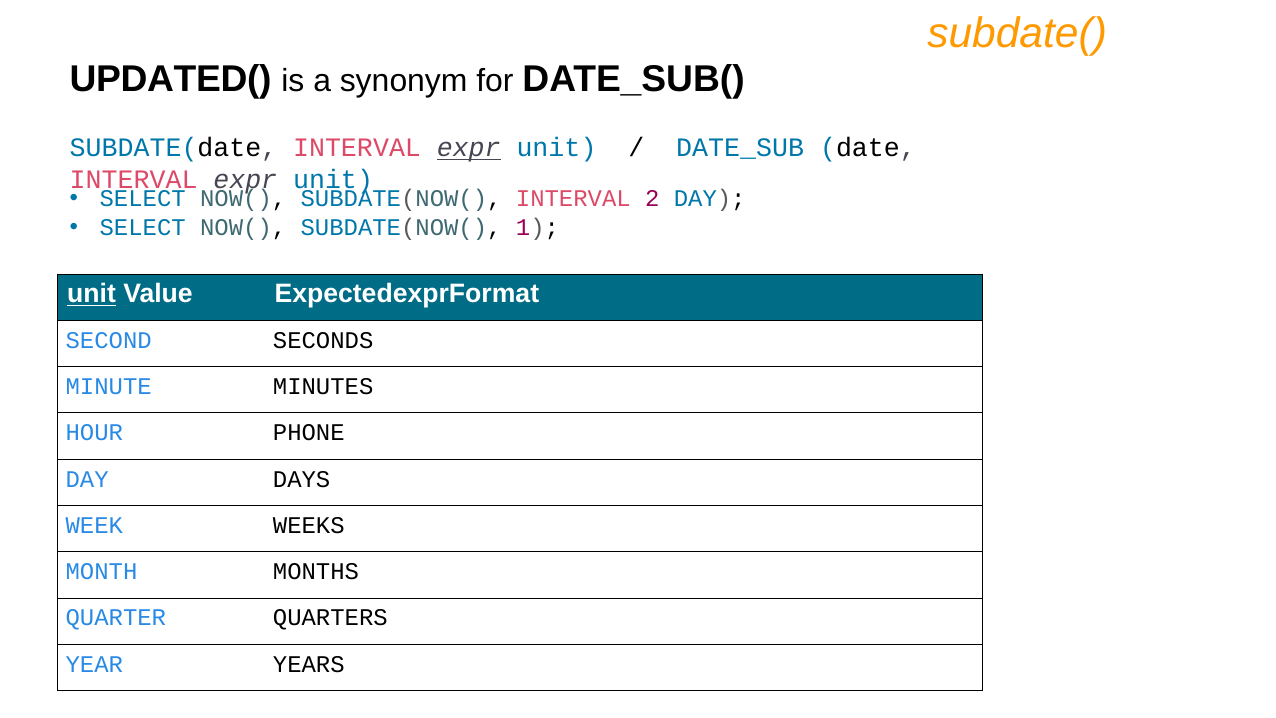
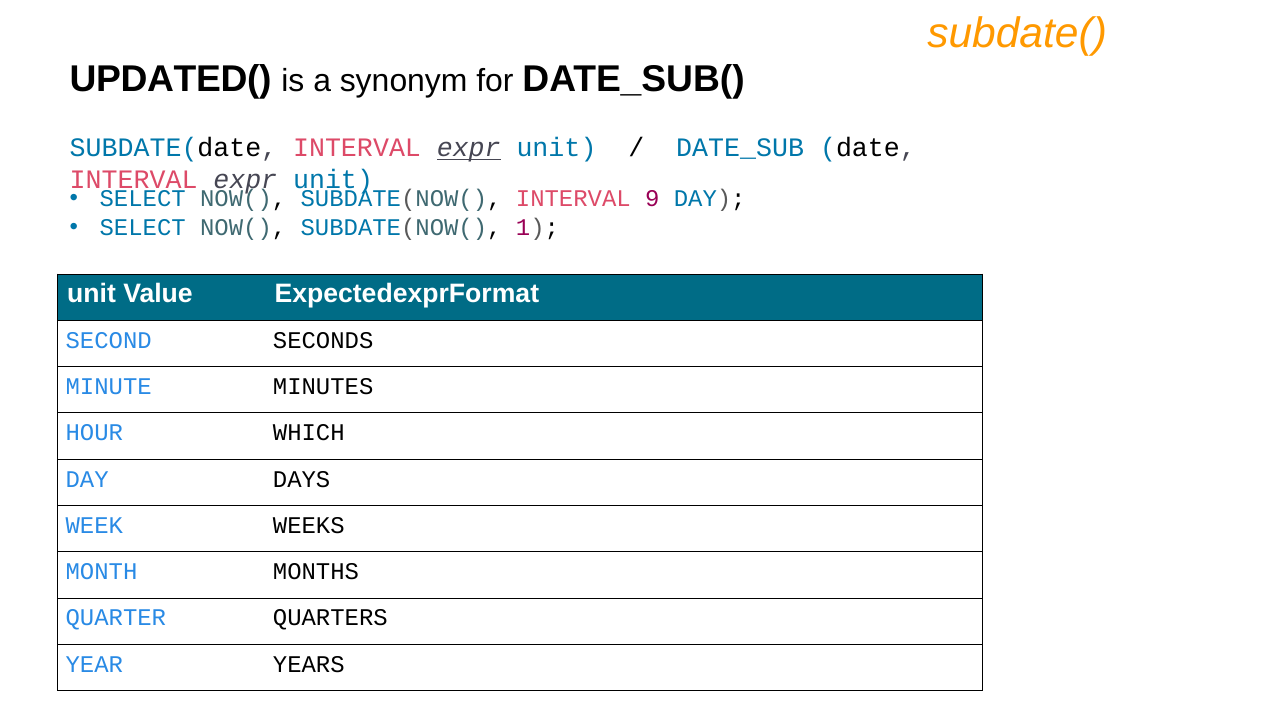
2: 2 -> 9
unit at (92, 294) underline: present -> none
PHONE: PHONE -> WHICH
